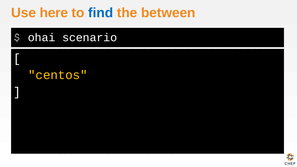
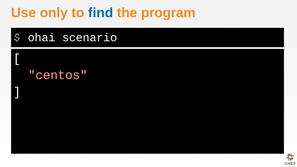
here: here -> only
between: between -> program
centos colour: yellow -> pink
